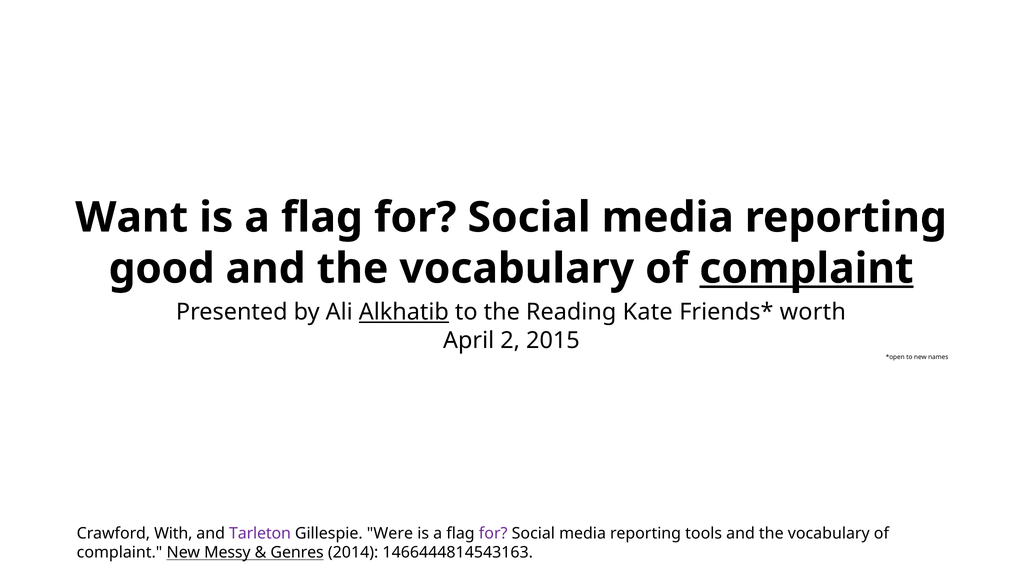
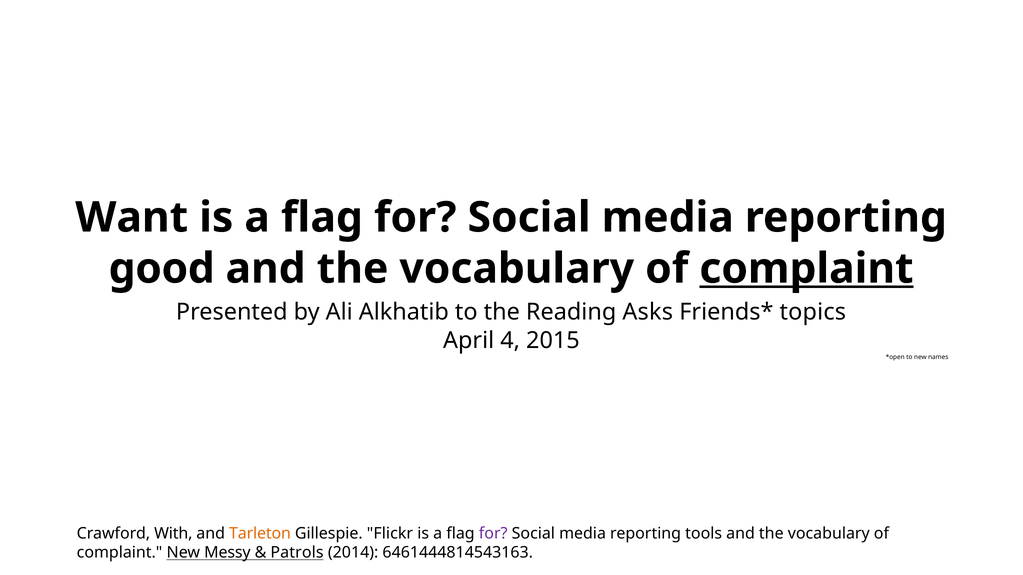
Alkhatib underline: present -> none
Kate: Kate -> Asks
worth: worth -> topics
2: 2 -> 4
Tarleton colour: purple -> orange
Were: Were -> Flickr
Genres: Genres -> Patrols
1466444814543163: 1466444814543163 -> 6461444814543163
